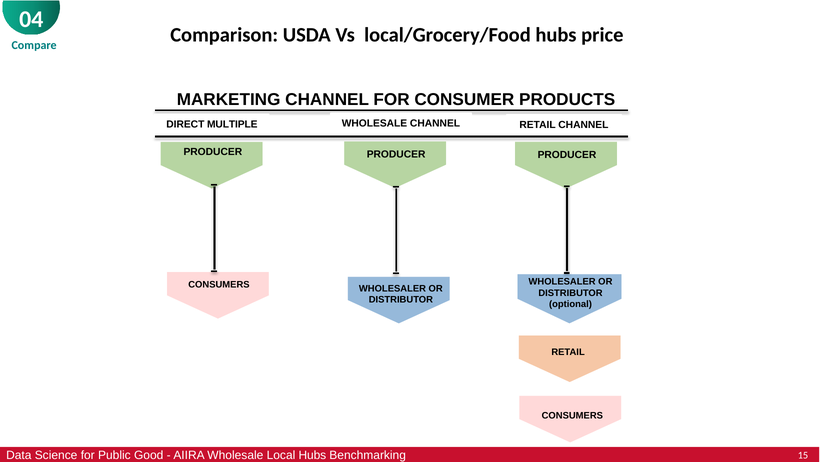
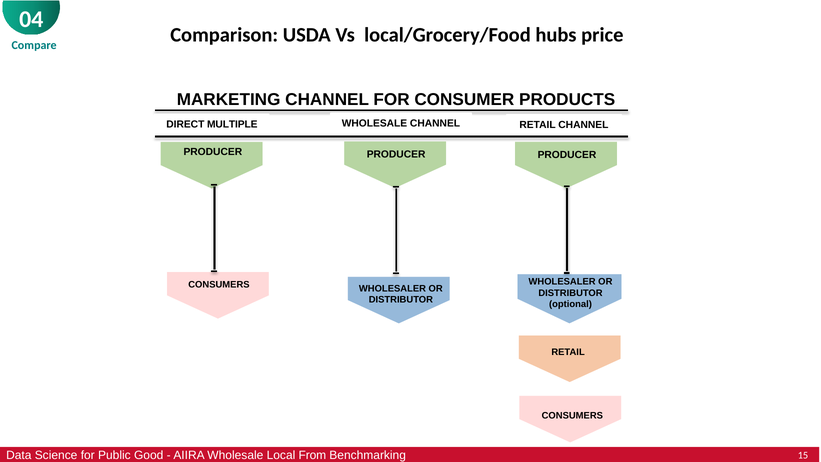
Local Hubs: Hubs -> From
